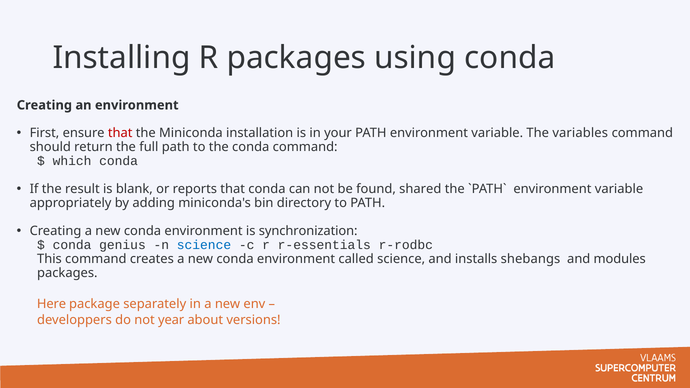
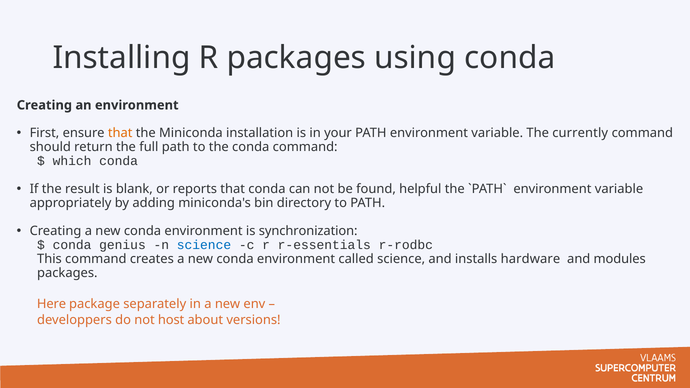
that at (120, 133) colour: red -> orange
variables: variables -> currently
shared: shared -> helpful
shebangs: shebangs -> hardware
year: year -> host
